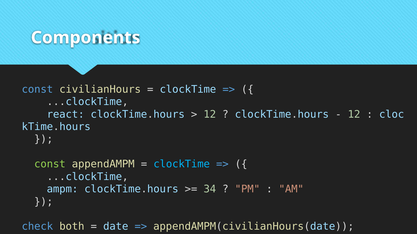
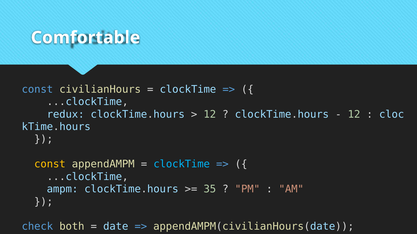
Components: Components -> Comfortable
react: react -> redux
const at (50, 165) colour: light green -> yellow
34: 34 -> 35
